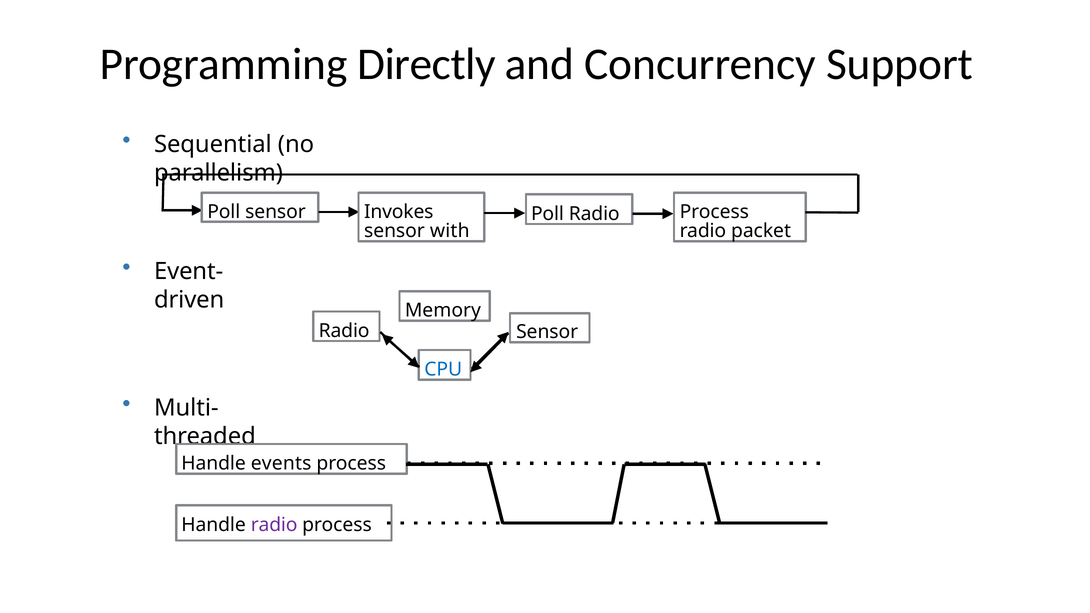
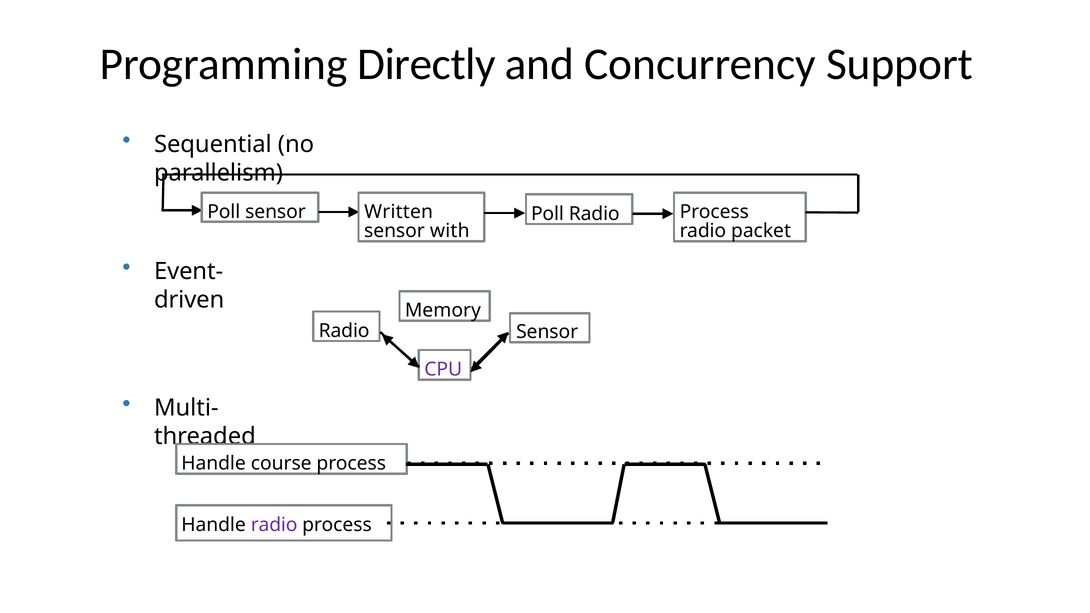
Invokes: Invokes -> Written
CPU colour: blue -> purple
events: events -> course
